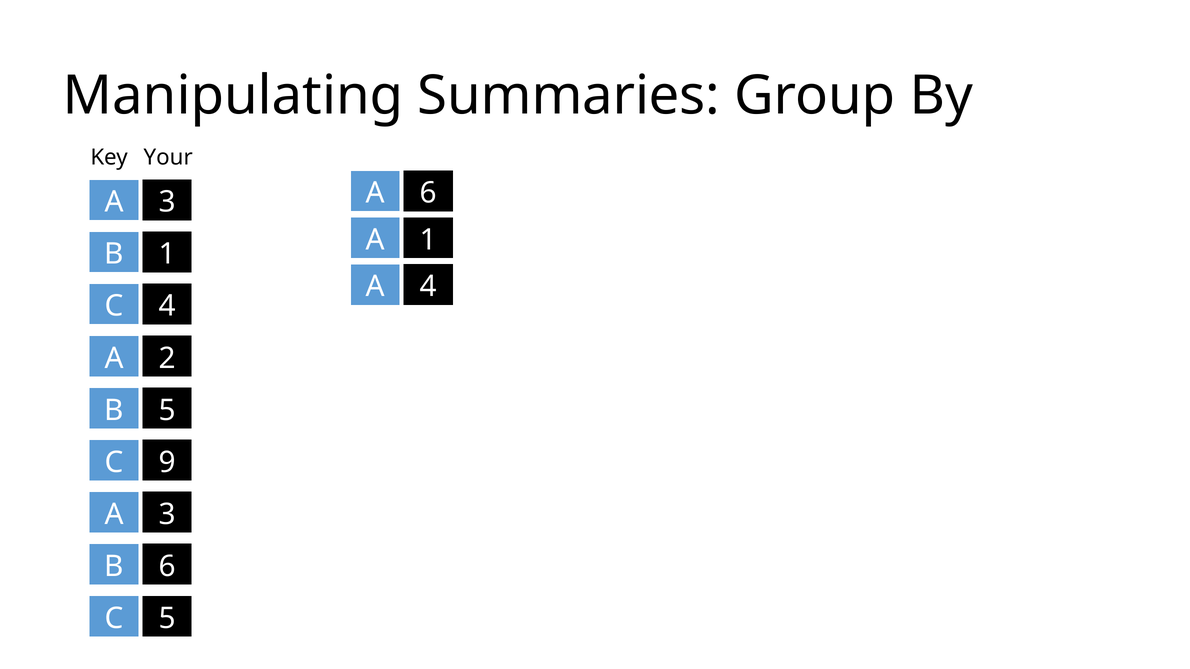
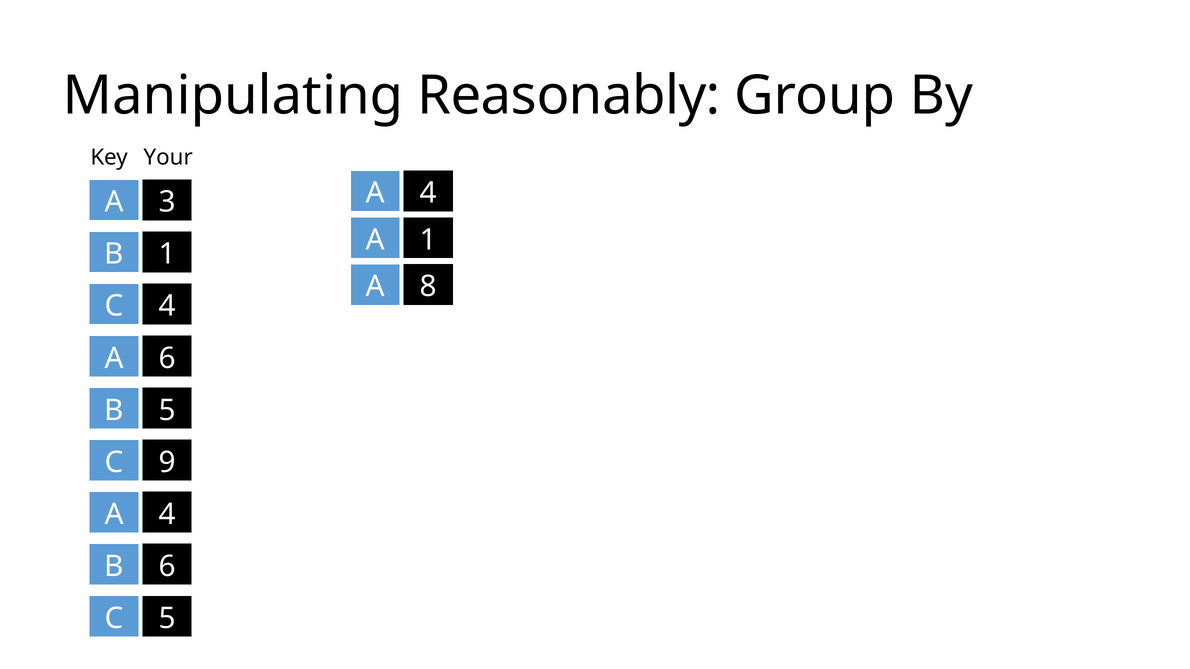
Summaries: Summaries -> Reasonably
6 at (428, 193): 6 -> 4
A 4: 4 -> 8
A 2: 2 -> 6
3 at (167, 515): 3 -> 4
